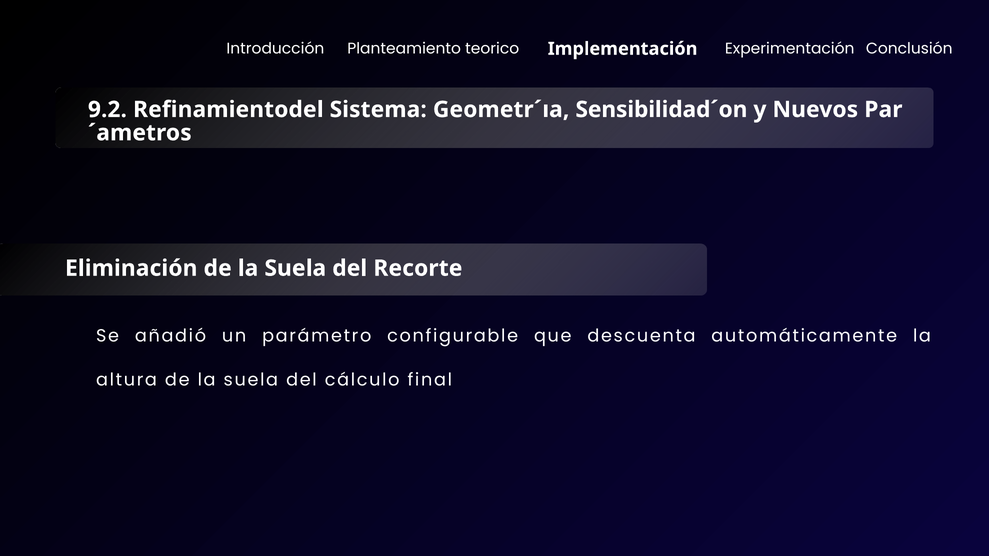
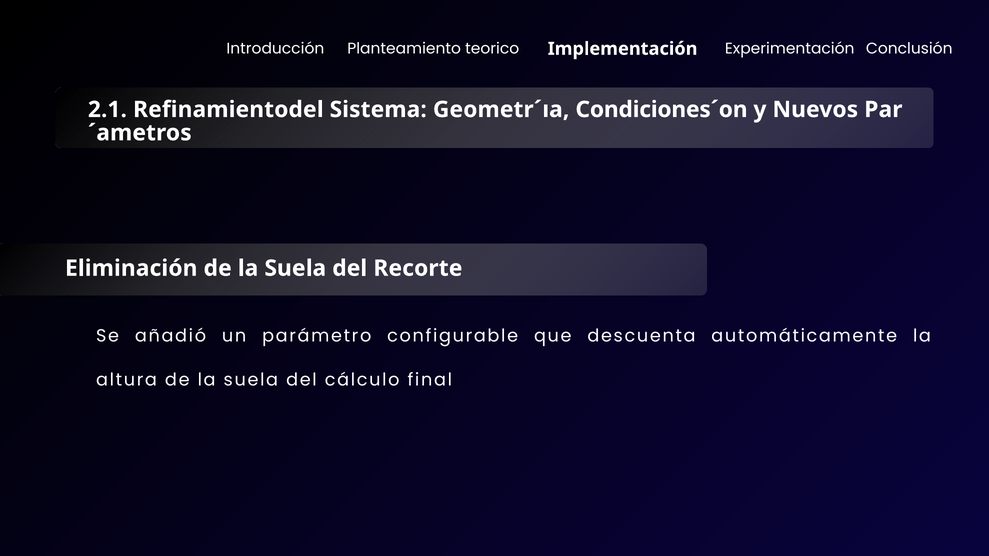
9.2: 9.2 -> 2.1
Sensibilidad´on: Sensibilidad´on -> Condiciones´on
